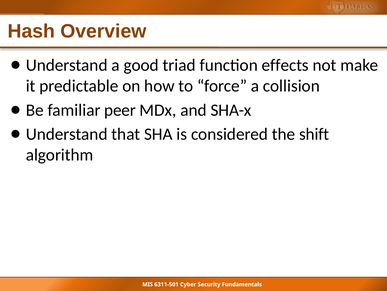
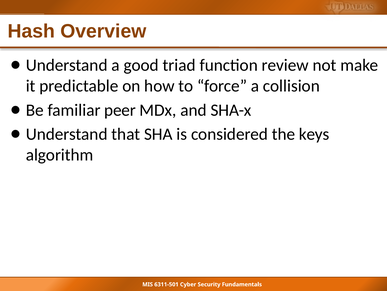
effects: effects -> review
shift: shift -> keys
